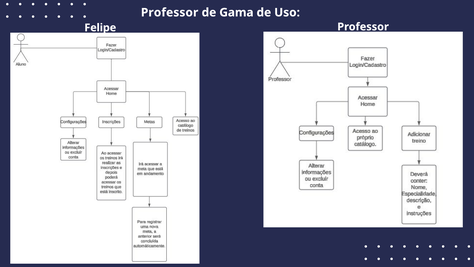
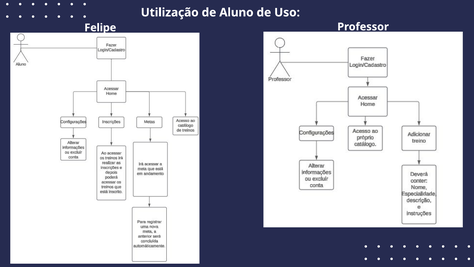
Professor at (170, 12): Professor -> Utilização
Gama: Gama -> Aluno
